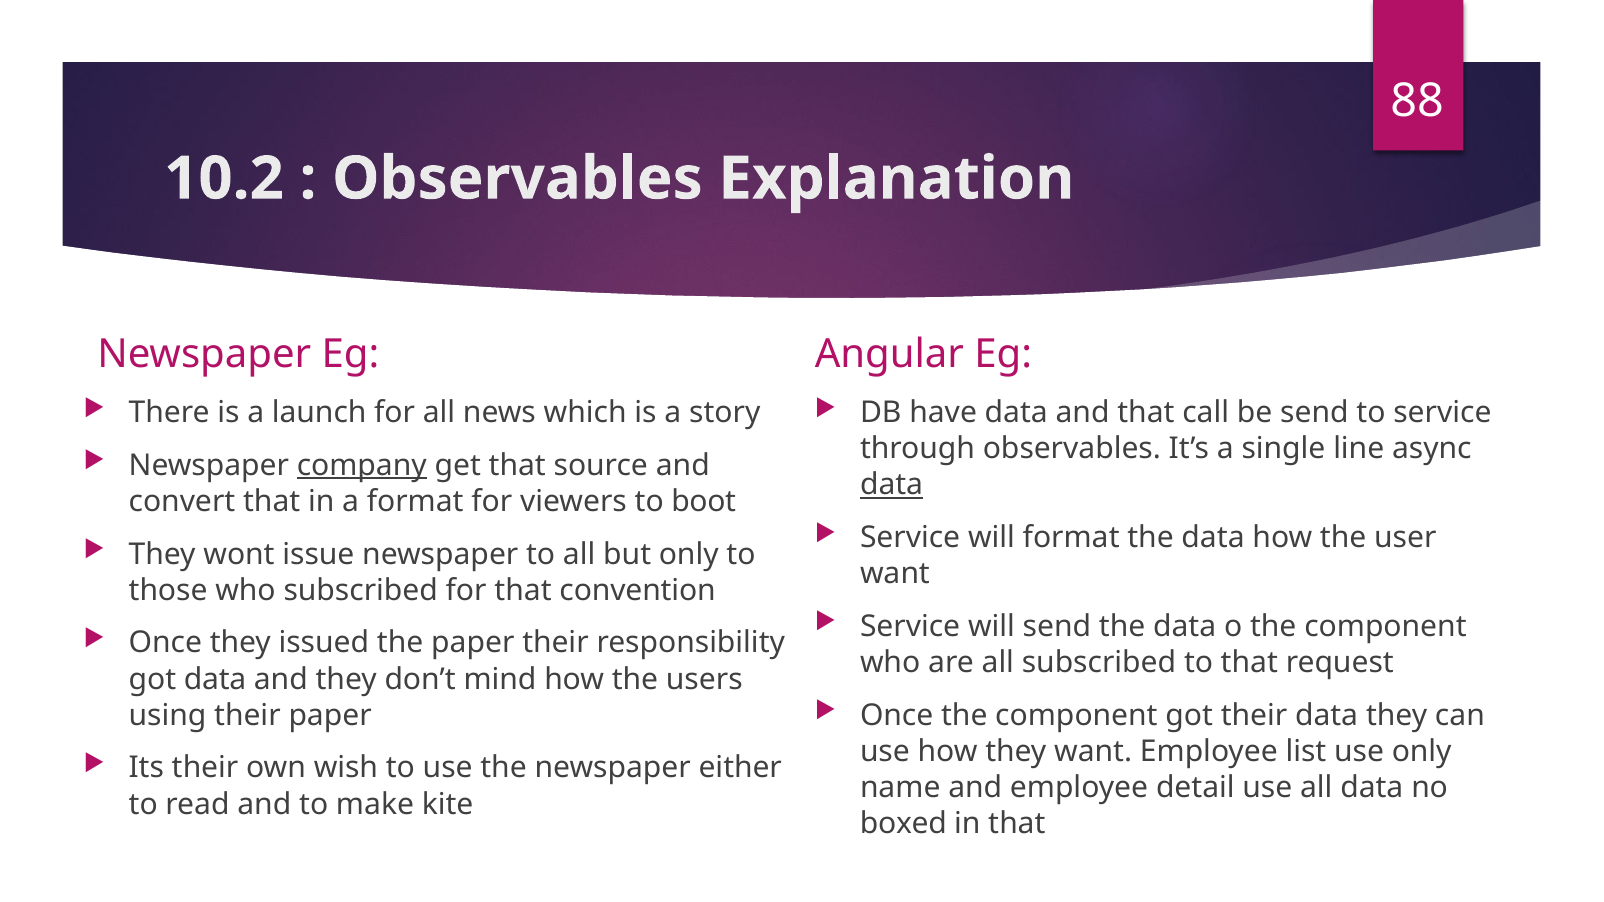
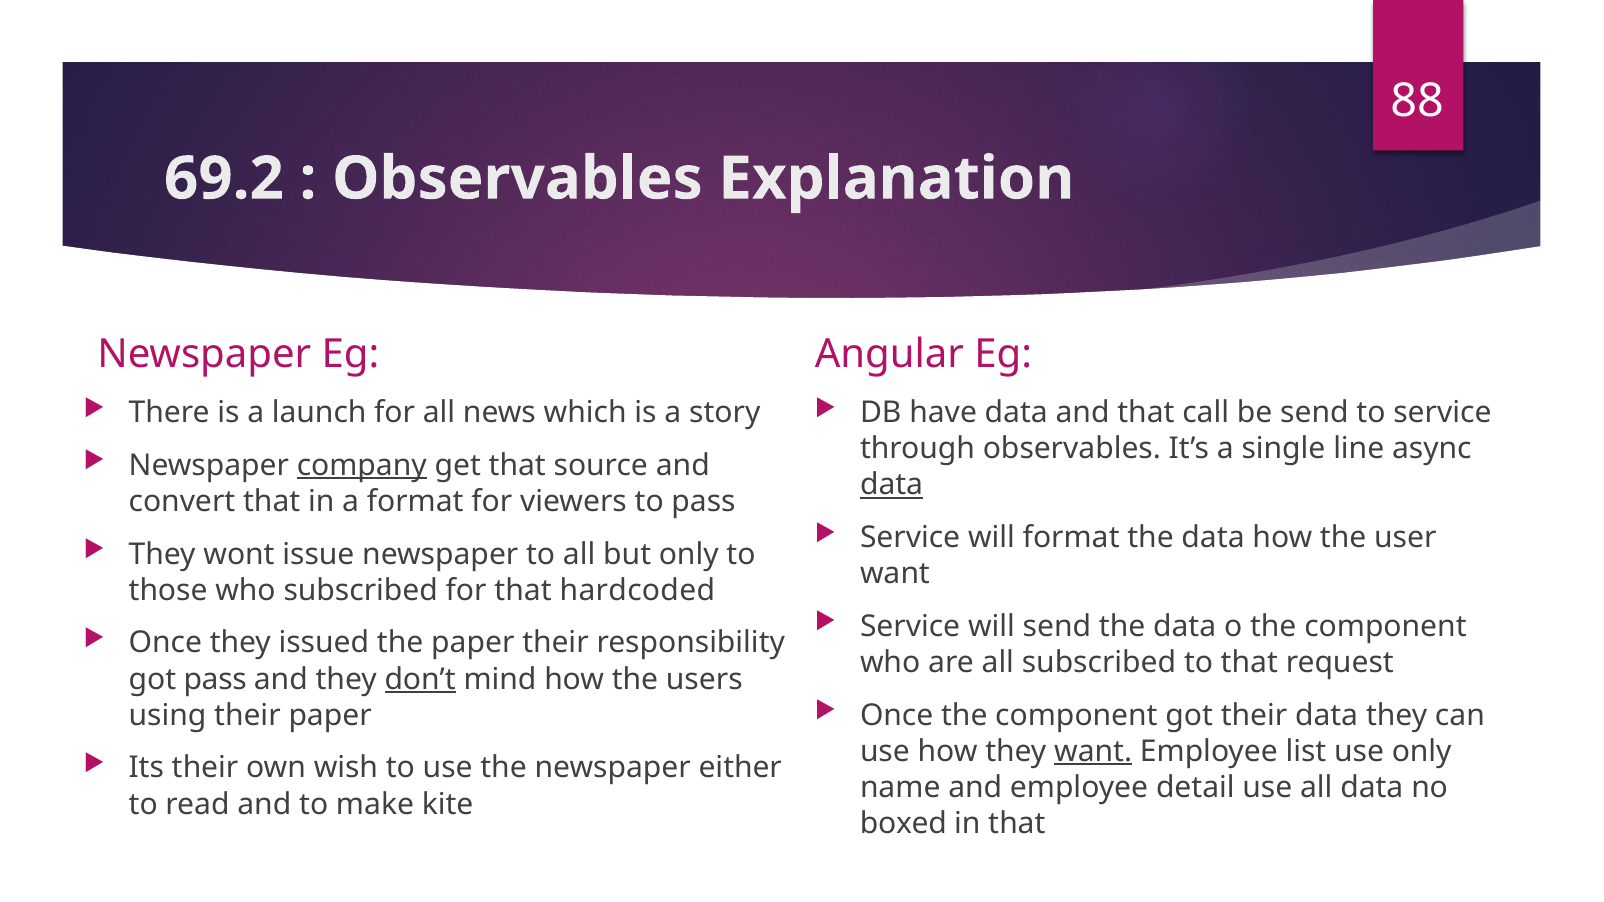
10.2: 10.2 -> 69.2
to boot: boot -> pass
convention: convention -> hardcoded
got data: data -> pass
don’t underline: none -> present
want at (1093, 752) underline: none -> present
